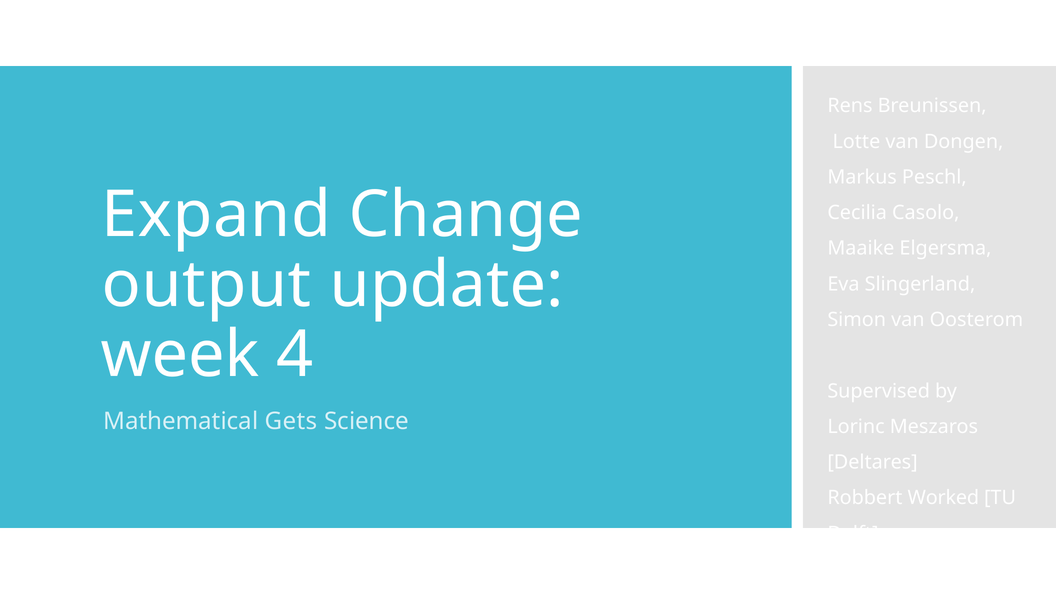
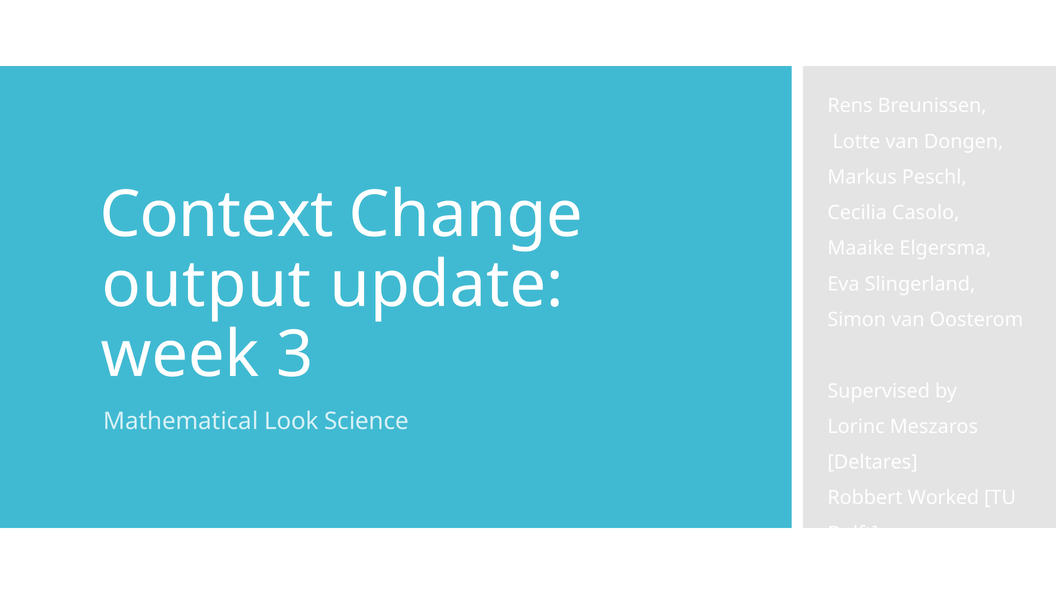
Expand: Expand -> Context
4: 4 -> 3
Gets: Gets -> Look
